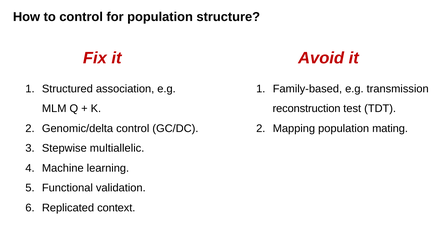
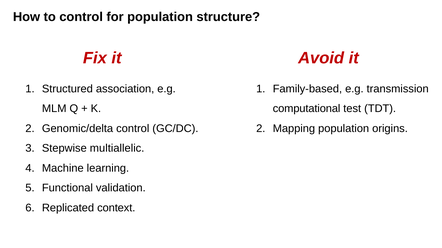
reconstruction: reconstruction -> computational
mating: mating -> origins
